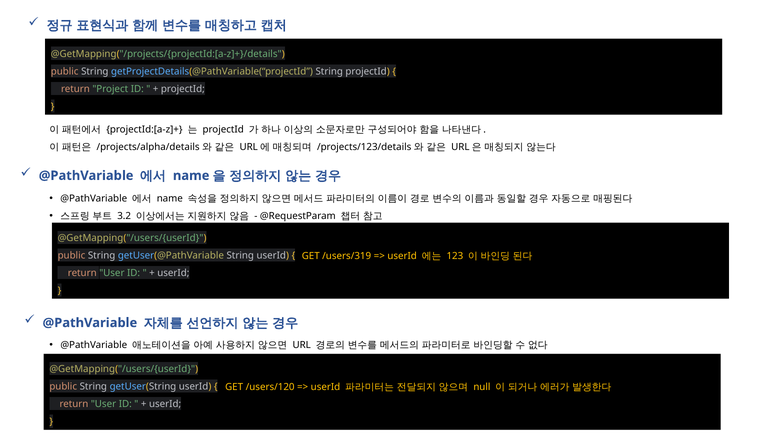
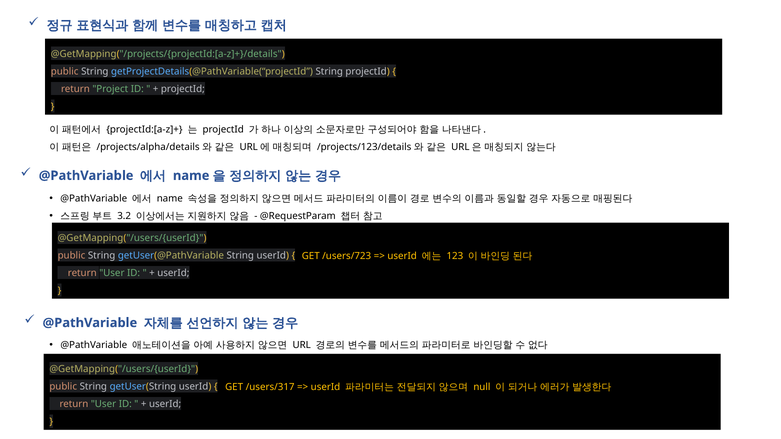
/users/319: /users/319 -> /users/723
/users/120: /users/120 -> /users/317
